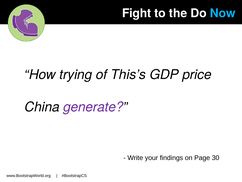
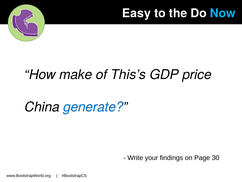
Fight: Fight -> Easy
trying: trying -> make
generate colour: purple -> blue
